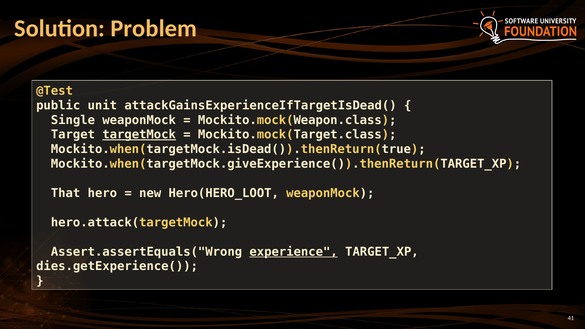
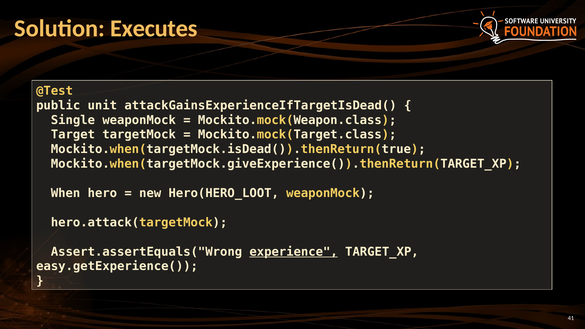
Problem: Problem -> Executes
targetMock underline: present -> none
That: That -> When
dies.getExperience(: dies.getExperience( -> easy.getExperience(
